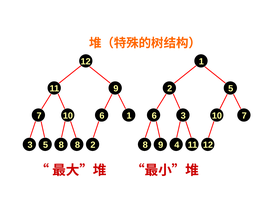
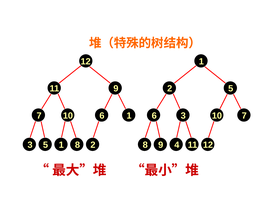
3 5 8: 8 -> 1
